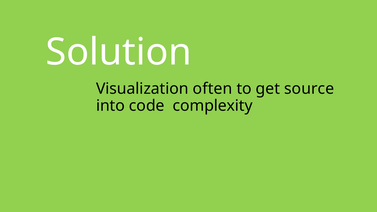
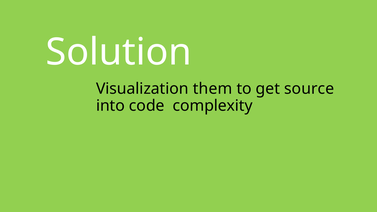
often: often -> them
